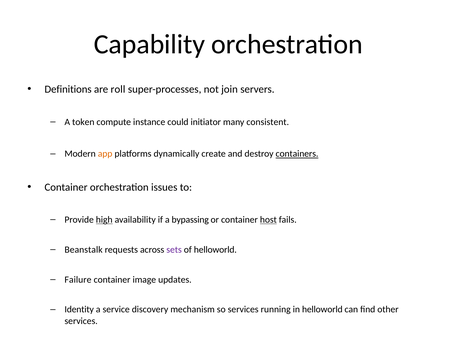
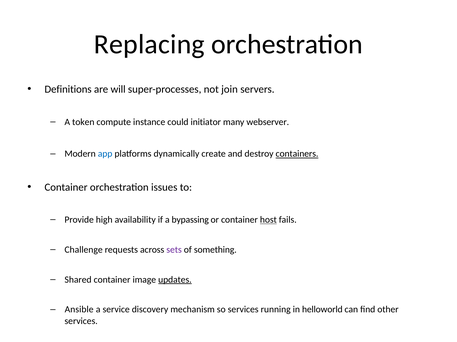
Capability: Capability -> Replacing
roll: roll -> will
consistent: consistent -> webserver
app colour: orange -> blue
high underline: present -> none
Beanstalk: Beanstalk -> Challenge
of helloworld: helloworld -> something
Failure: Failure -> Shared
updates underline: none -> present
Identity: Identity -> Ansible
